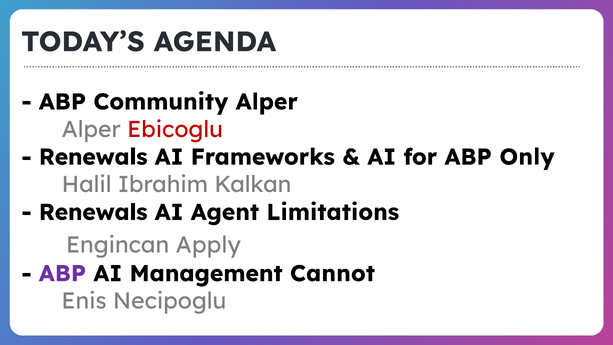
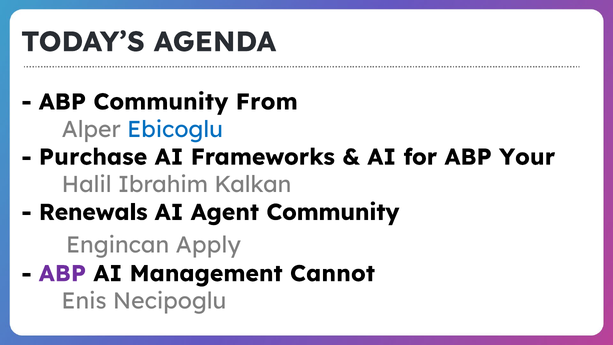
Community Alper: Alper -> From
Ebicoglu colour: red -> blue
Renewals at (93, 157): Renewals -> Purchase
Only: Only -> Your
Agent Limitations: Limitations -> Community
